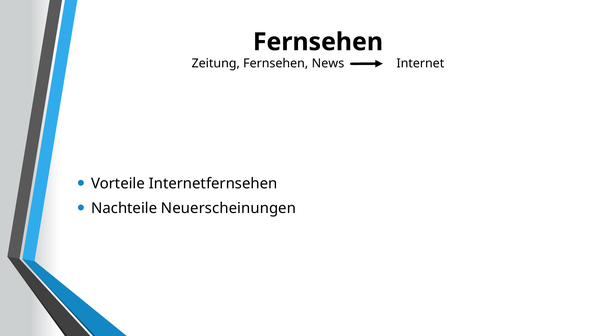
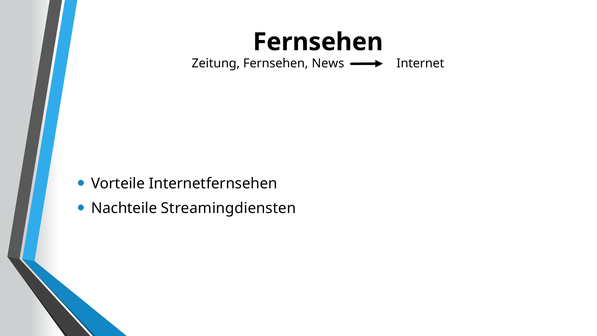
Neuerscheinungen: Neuerscheinungen -> Streamingdiensten
